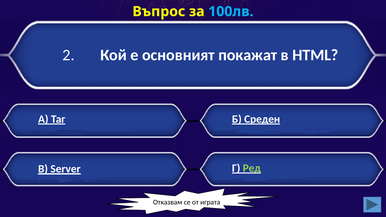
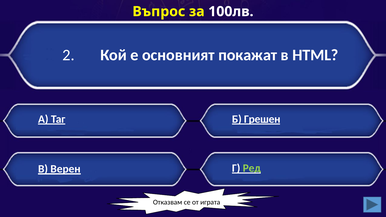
100лв colour: light blue -> white
Среден: Среден -> Грешен
Server: Server -> Верен
